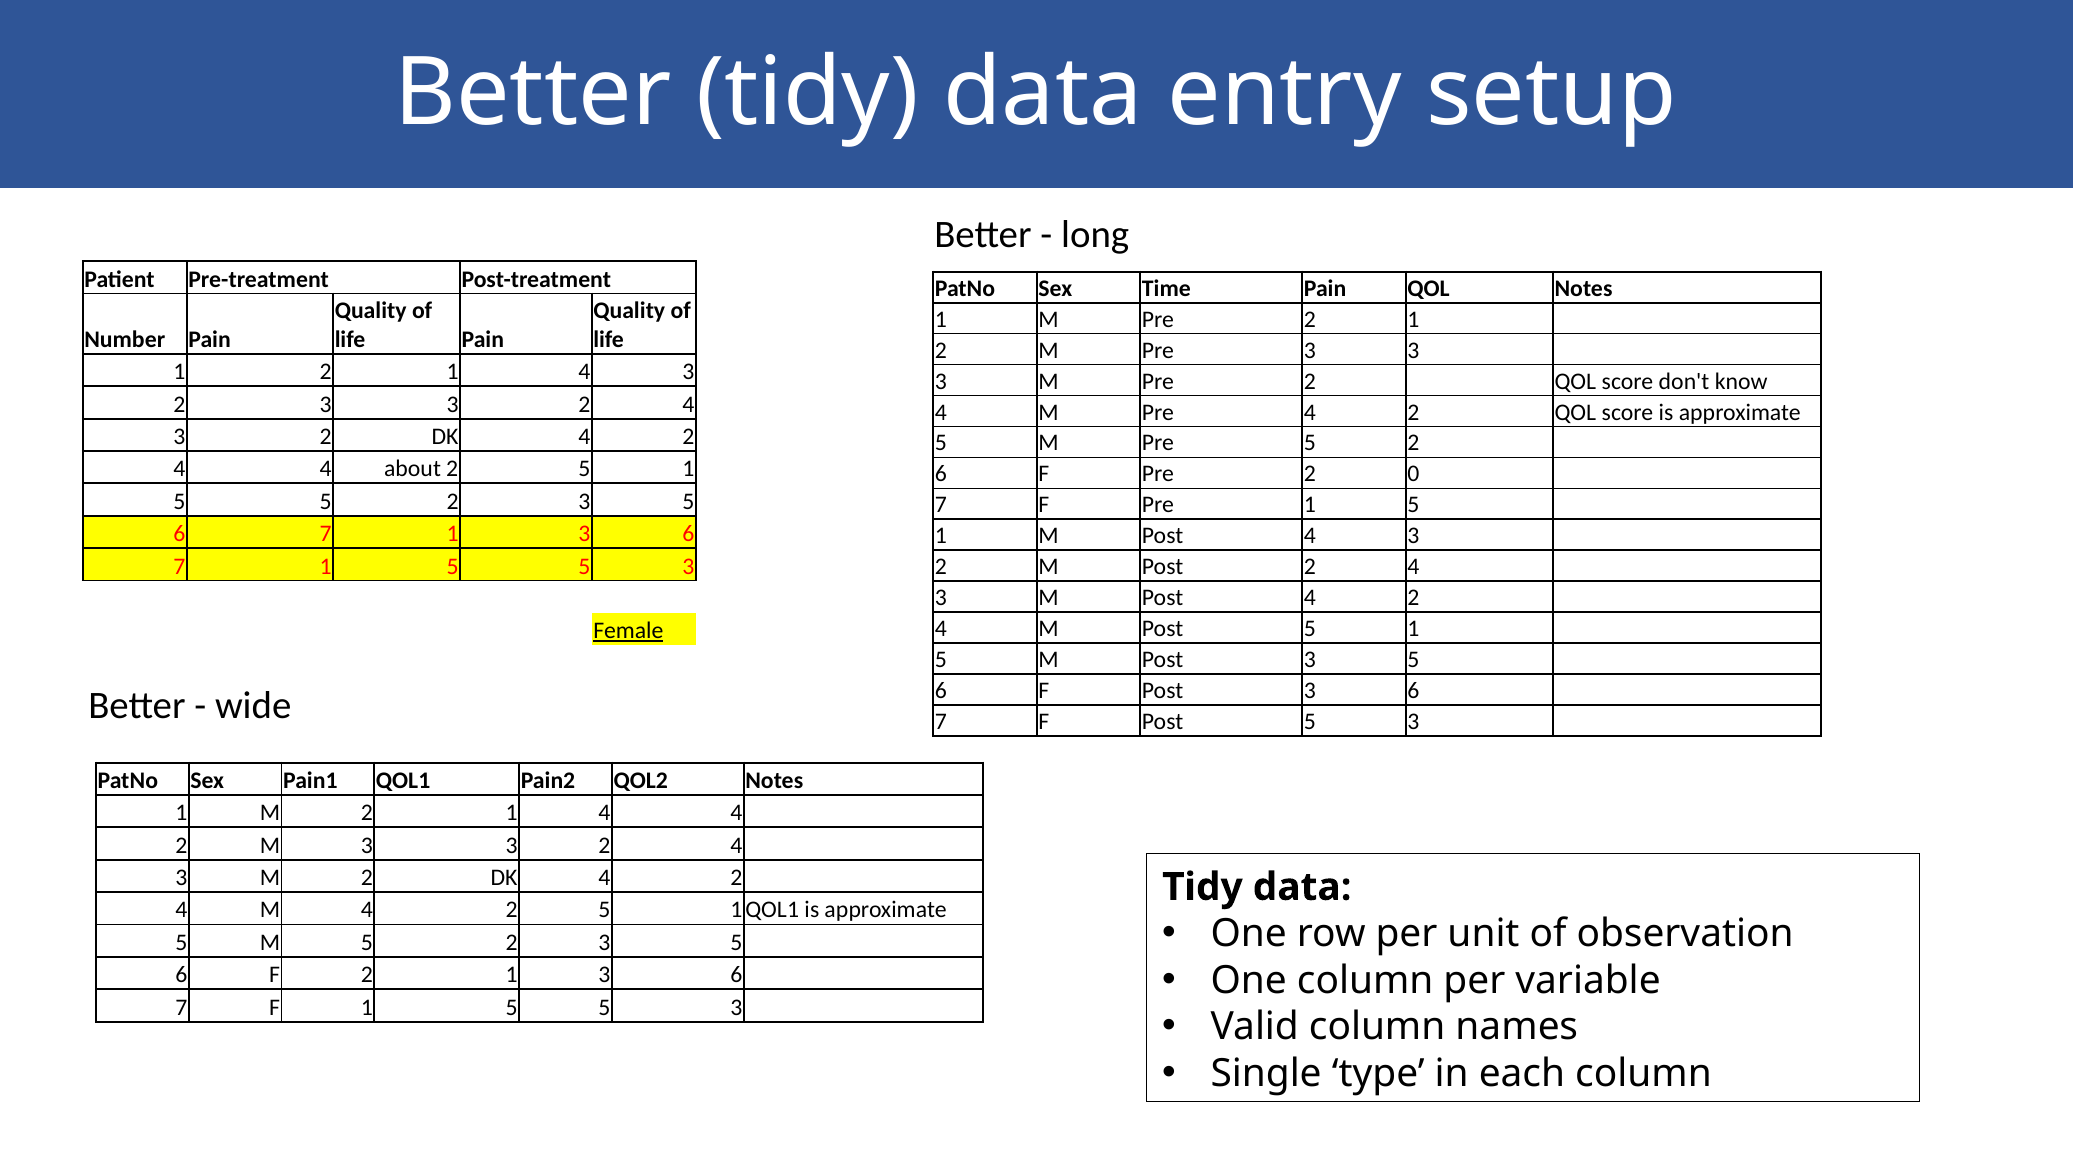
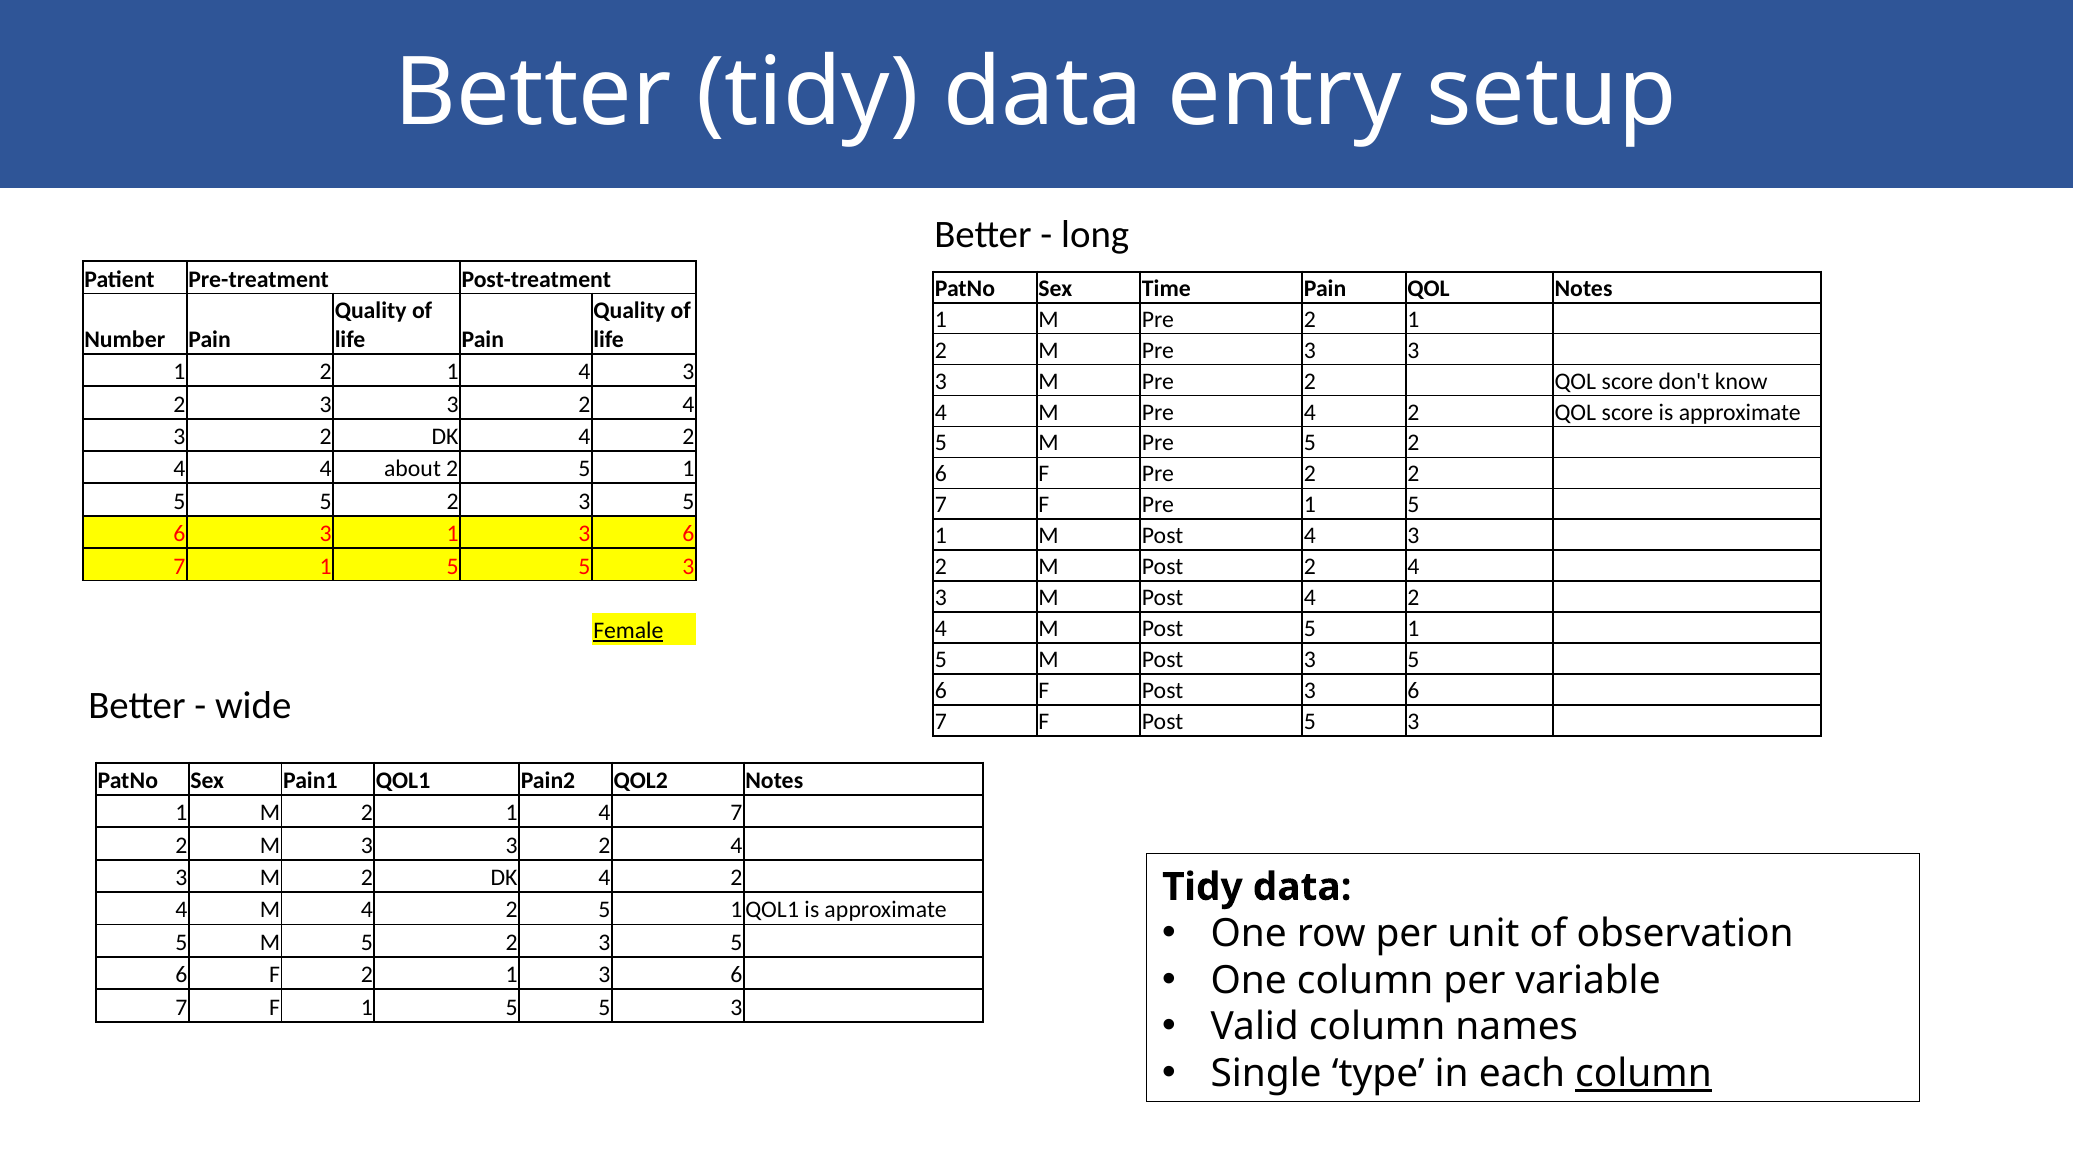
2 0: 0 -> 2
7 at (326, 534): 7 -> 3
1 4 4: 4 -> 7
column at (1644, 1074) underline: none -> present
